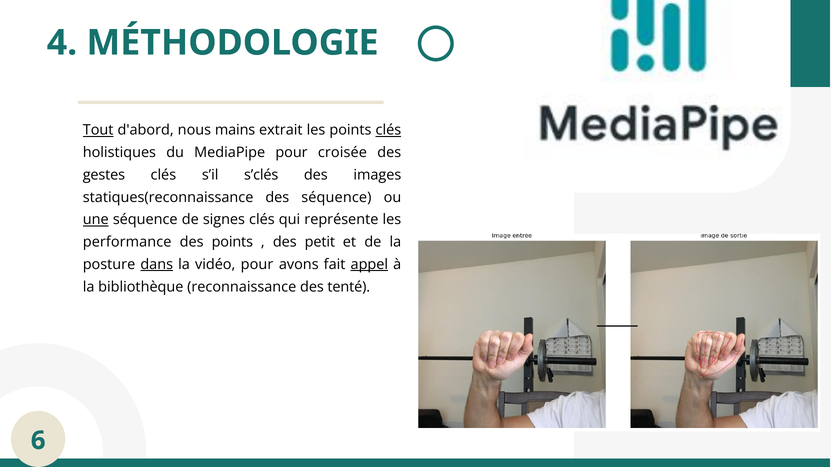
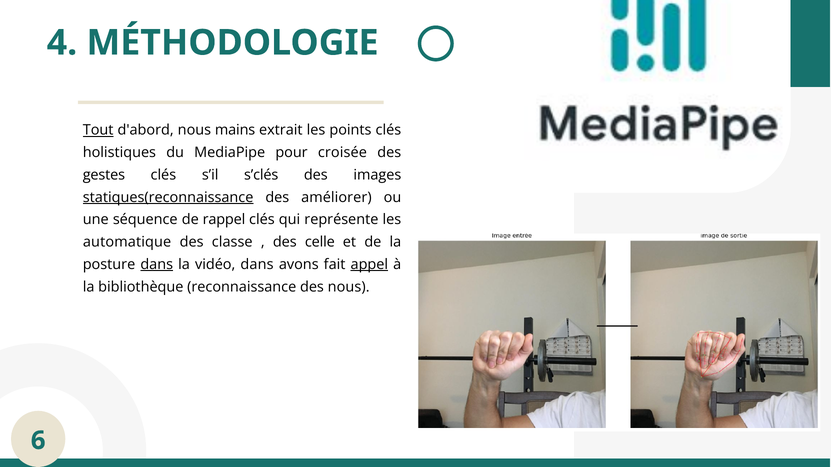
clés at (388, 130) underline: present -> none
statiques(reconnaissance underline: none -> present
des séquence: séquence -> améliorer
une underline: present -> none
signes: signes -> rappel
performance: performance -> automatique
des points: points -> classe
petit: petit -> celle
vidéo pour: pour -> dans
des tenté: tenté -> nous
